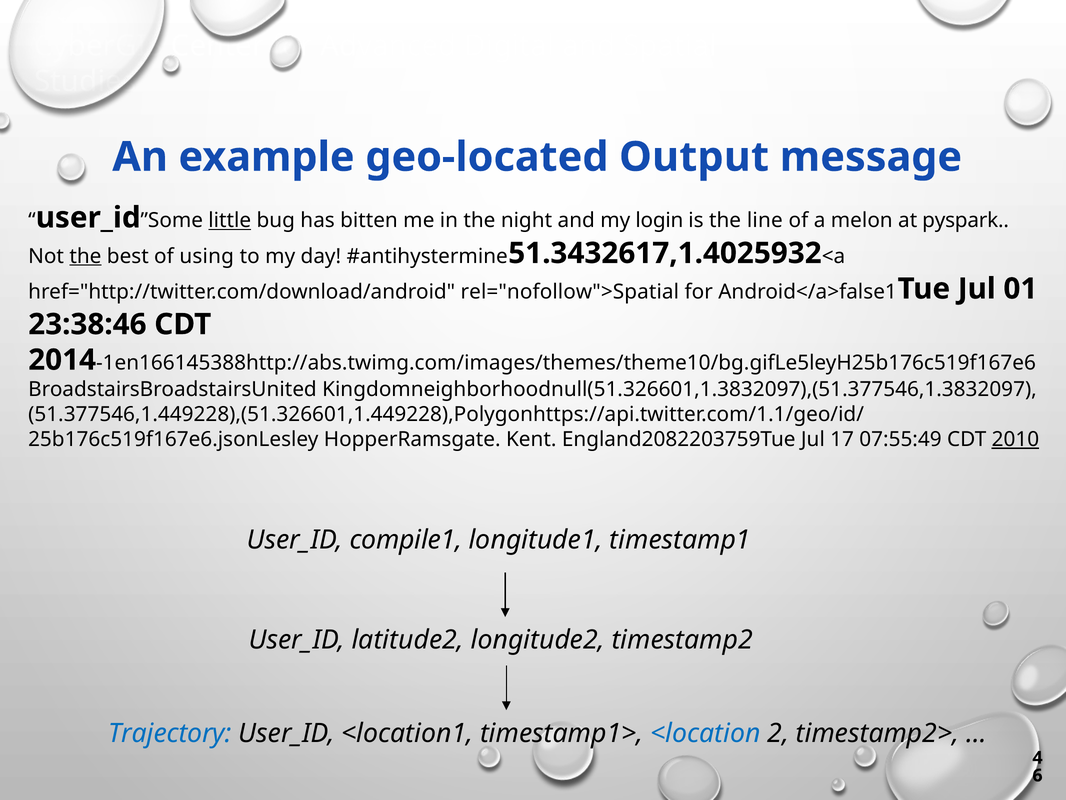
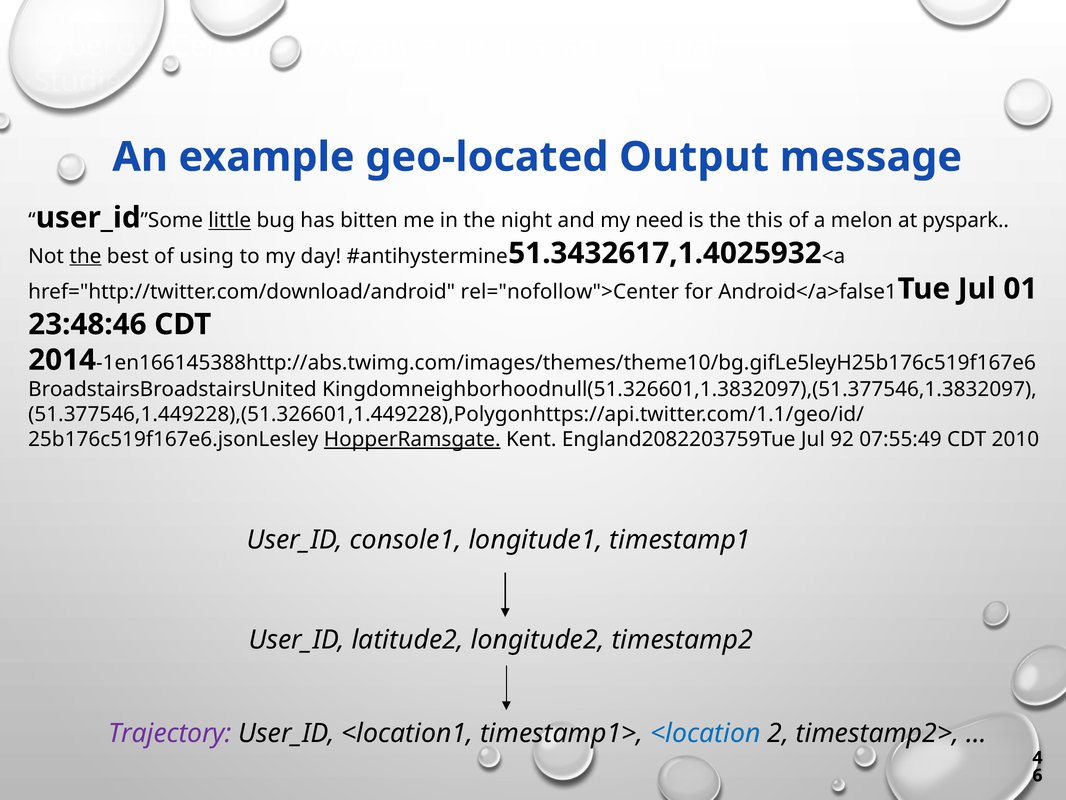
login: login -> need
line: line -> this
rel="nofollow">Spatial: rel="nofollow">Spatial -> rel="nofollow">Center
23:38:46: 23:38:46 -> 23:48:46
HopperRamsgate underline: none -> present
17: 17 -> 92
2010 underline: present -> none
compile1: compile1 -> console1
Trajectory colour: blue -> purple
